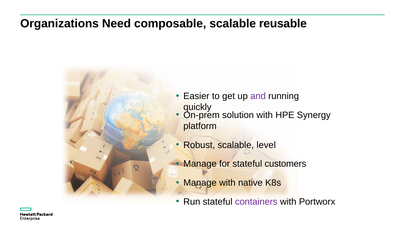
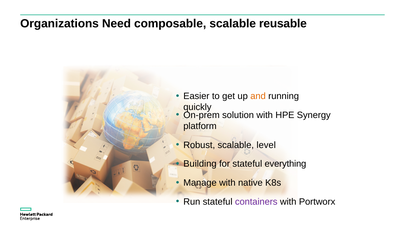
and colour: purple -> orange
Manage at (200, 164): Manage -> Building
customers: customers -> everything
